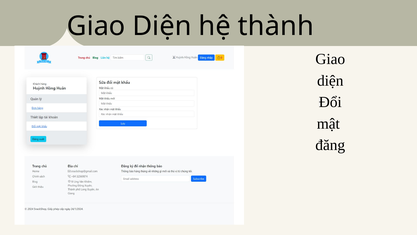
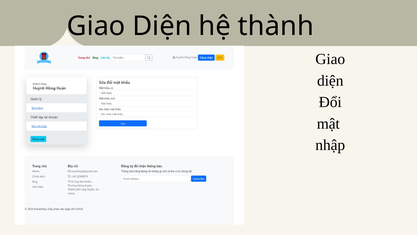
đăng: đăng -> nhập
